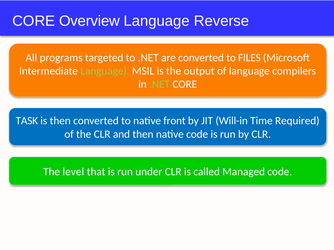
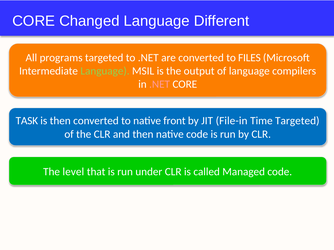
Overview: Overview -> Changed
Reverse: Reverse -> Different
.NET at (160, 84) colour: light green -> pink
Will-in: Will-in -> File-in
Time Required: Required -> Targeted
